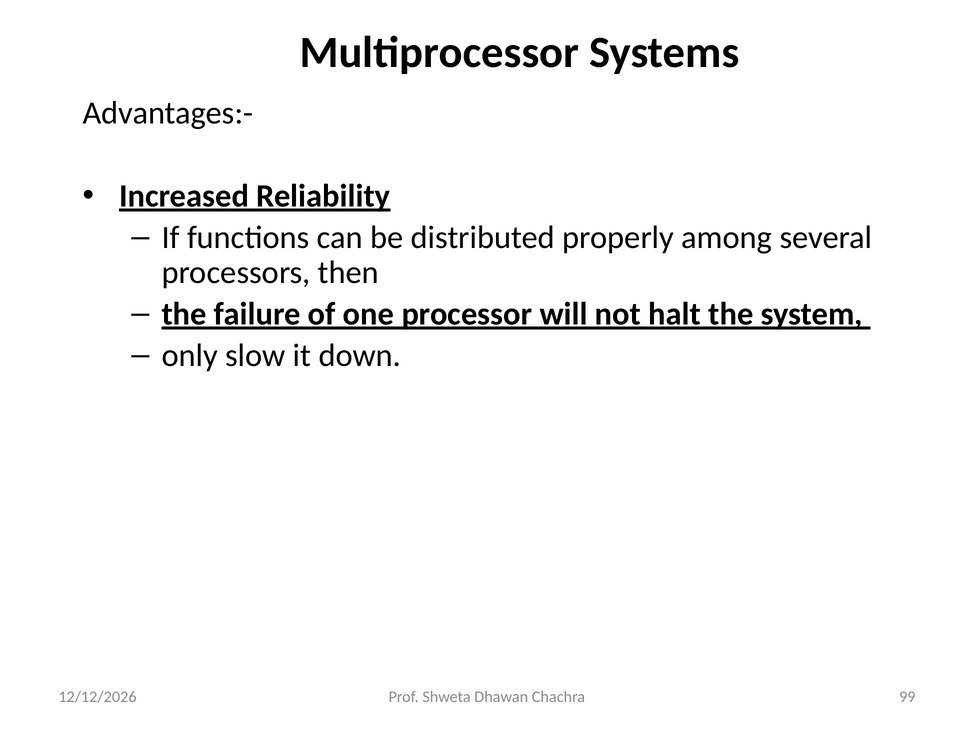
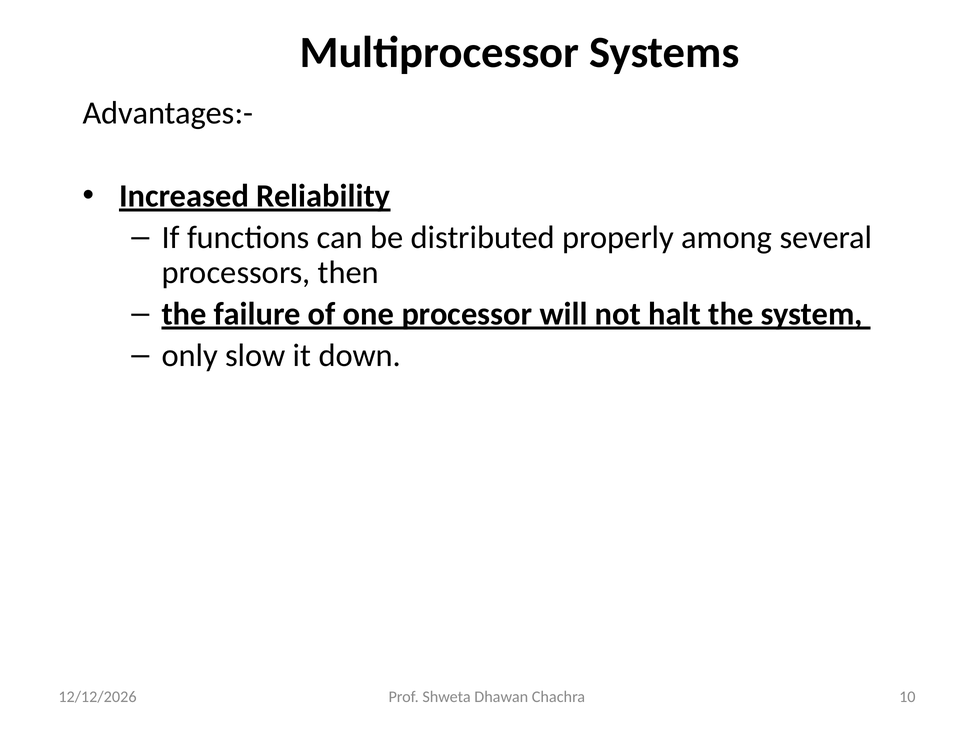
99: 99 -> 10
